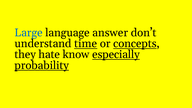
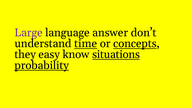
Large colour: blue -> purple
hate: hate -> easy
especially: especially -> situations
